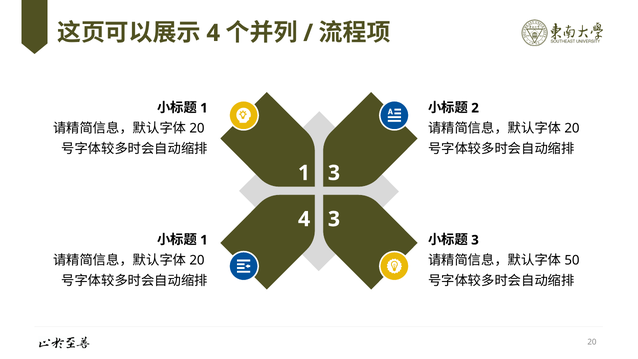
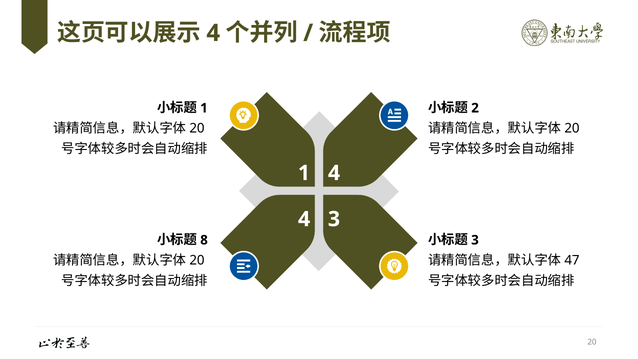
1 3: 3 -> 4
1 at (204, 240): 1 -> 8
50: 50 -> 47
